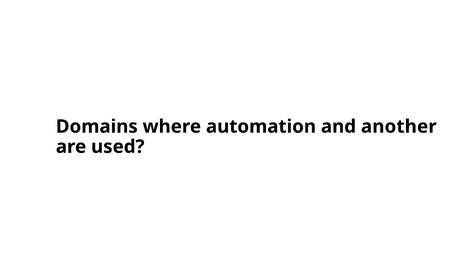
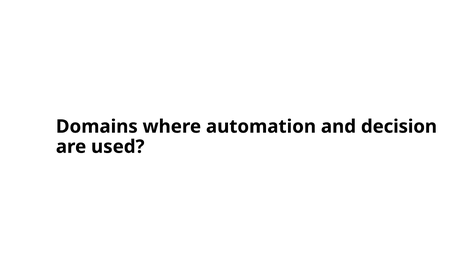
another: another -> decision
